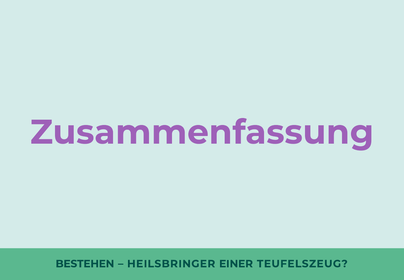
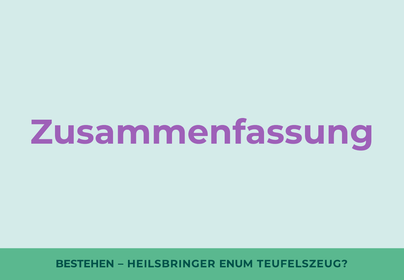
EINER: EINER -> ENUM
